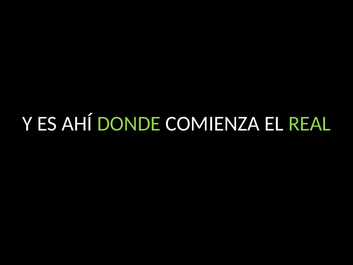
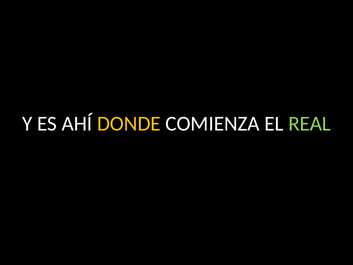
DONDE colour: light green -> yellow
